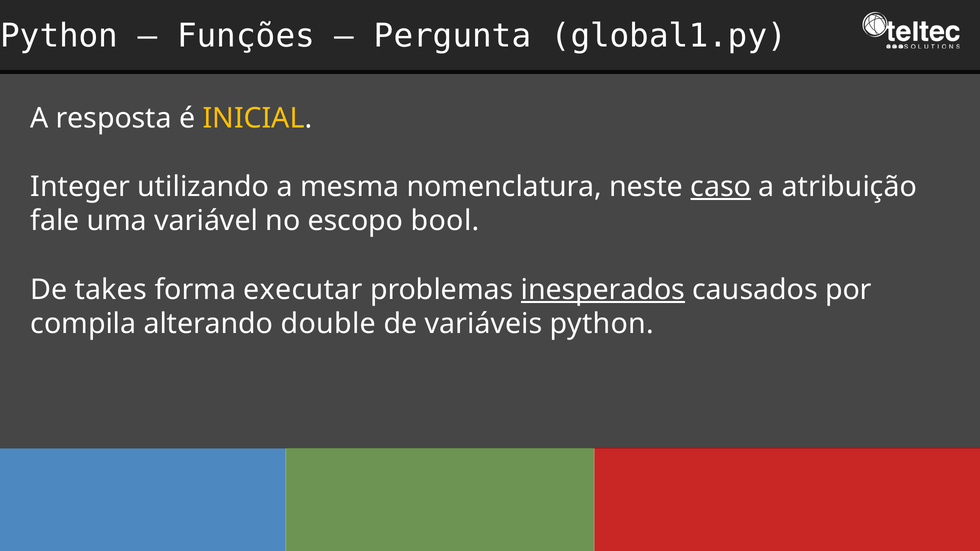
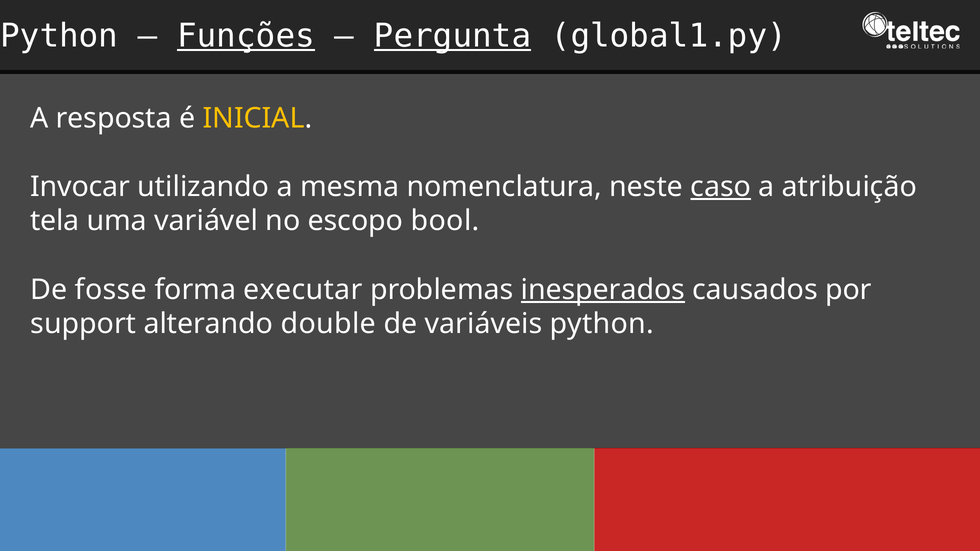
Funções underline: none -> present
Pergunta underline: none -> present
Integer: Integer -> Invocar
fale: fale -> tela
takes: takes -> fosse
compila: compila -> support
